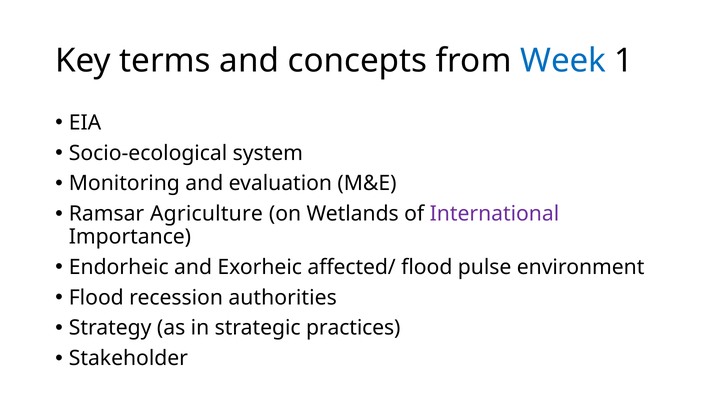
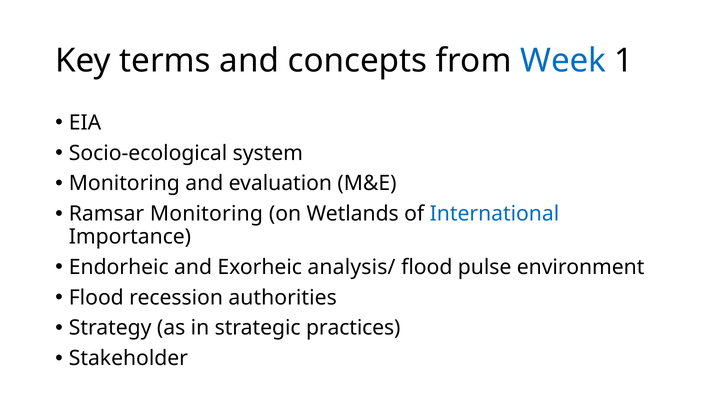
Ramsar Agriculture: Agriculture -> Monitoring
International colour: purple -> blue
affected/: affected/ -> analysis/
